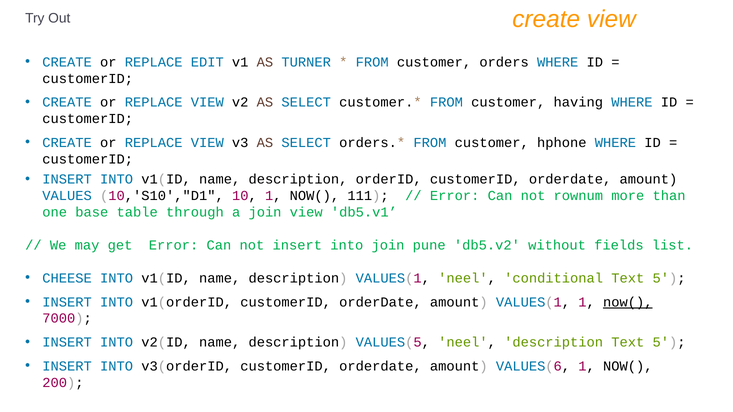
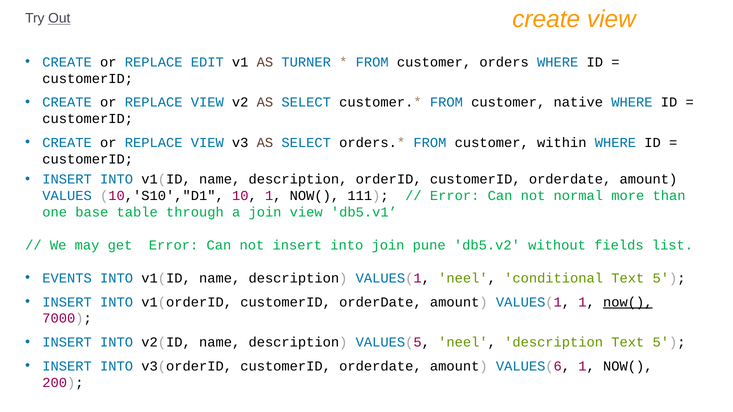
Out underline: none -> present
having: having -> native
hphone: hphone -> within
rownum: rownum -> normal
CHEESE: CHEESE -> EVENTS
